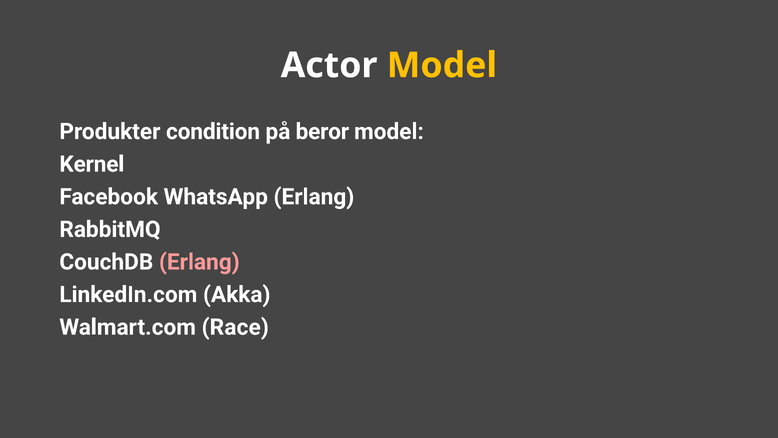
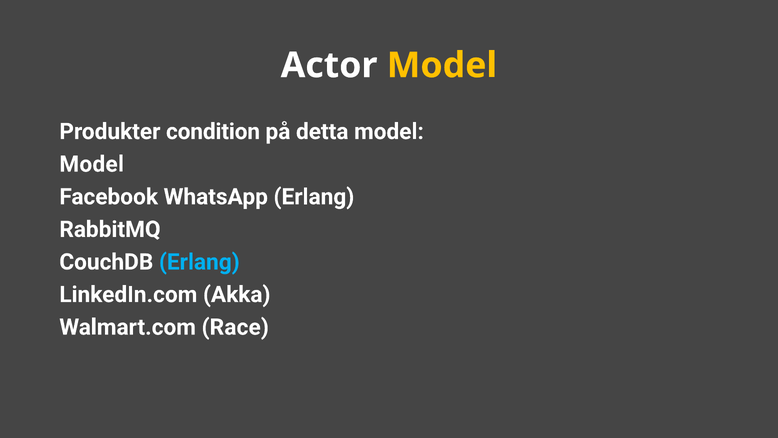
beror: beror -> detta
Kernel at (92, 164): Kernel -> Model
Erlang at (199, 262) colour: pink -> light blue
